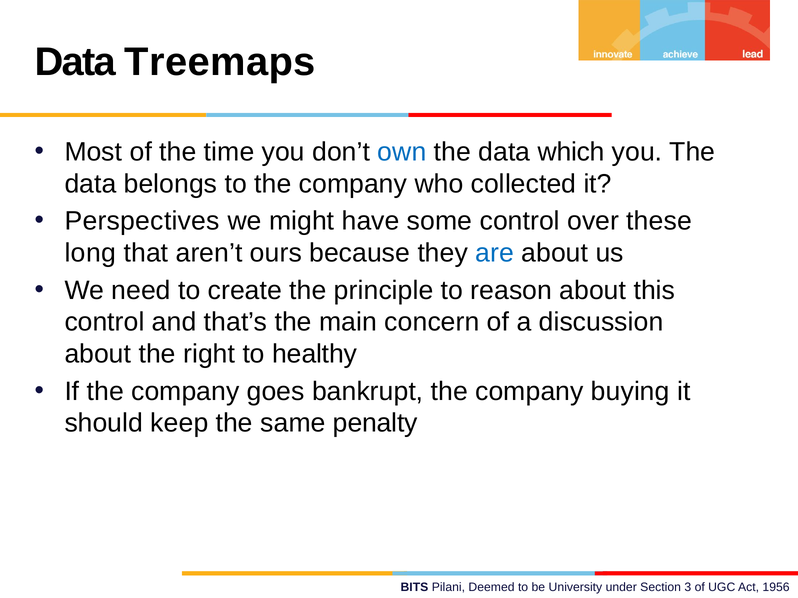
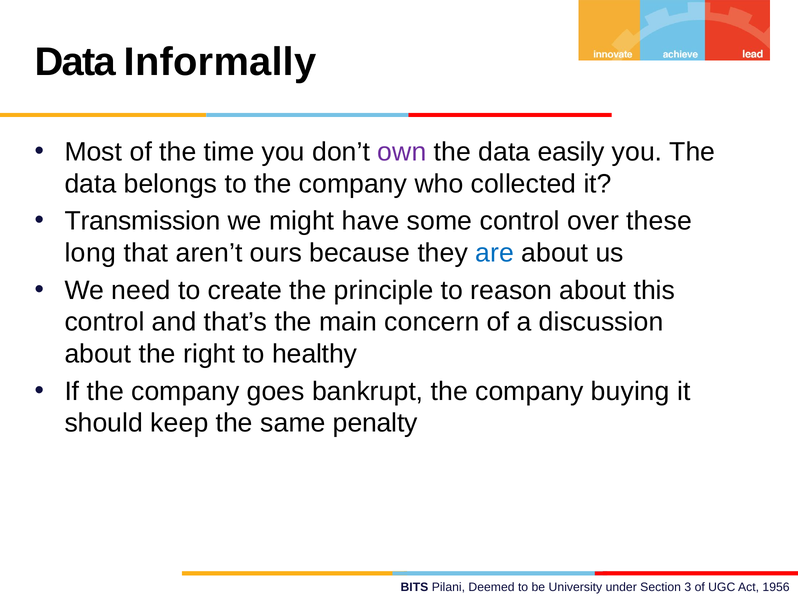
Treemaps: Treemaps -> Informally
own colour: blue -> purple
which: which -> easily
Perspectives: Perspectives -> Transmission
